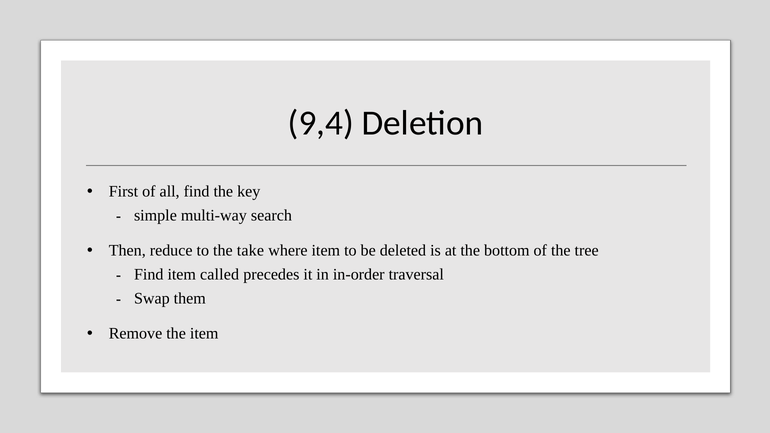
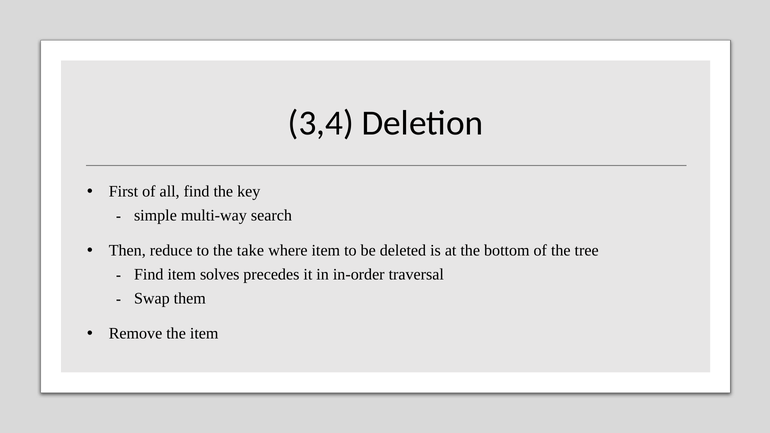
9,4: 9,4 -> 3,4
called: called -> solves
